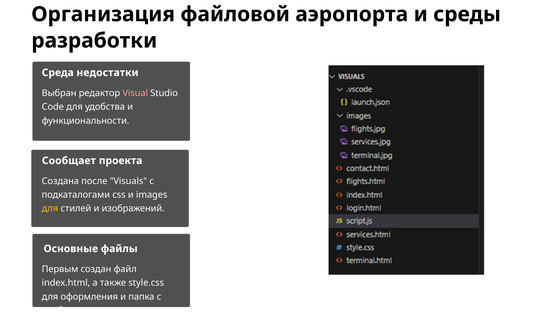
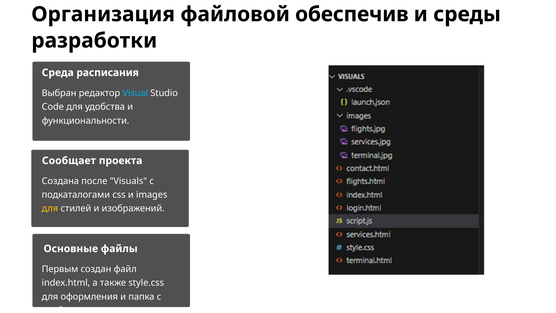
аэропорта: аэропорта -> обеспечив
недостатки: недостатки -> расписания
Visual colour: pink -> light blue
